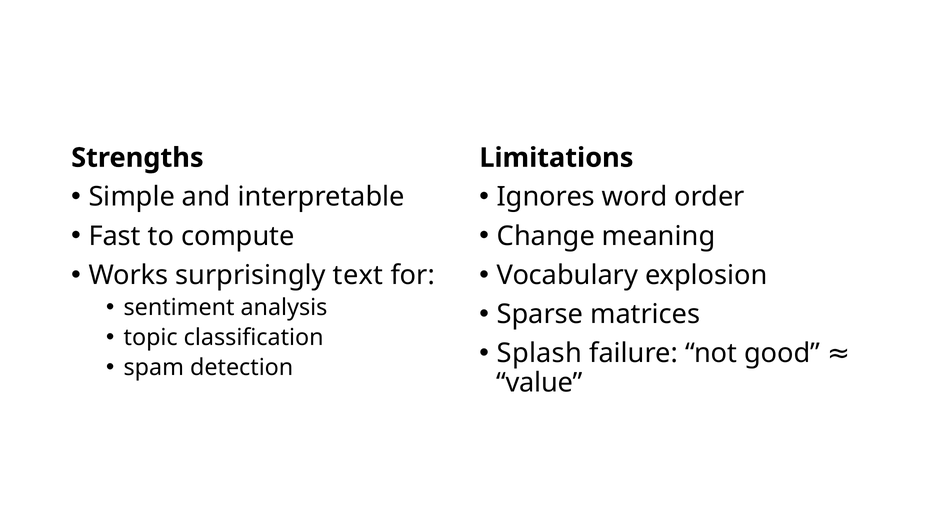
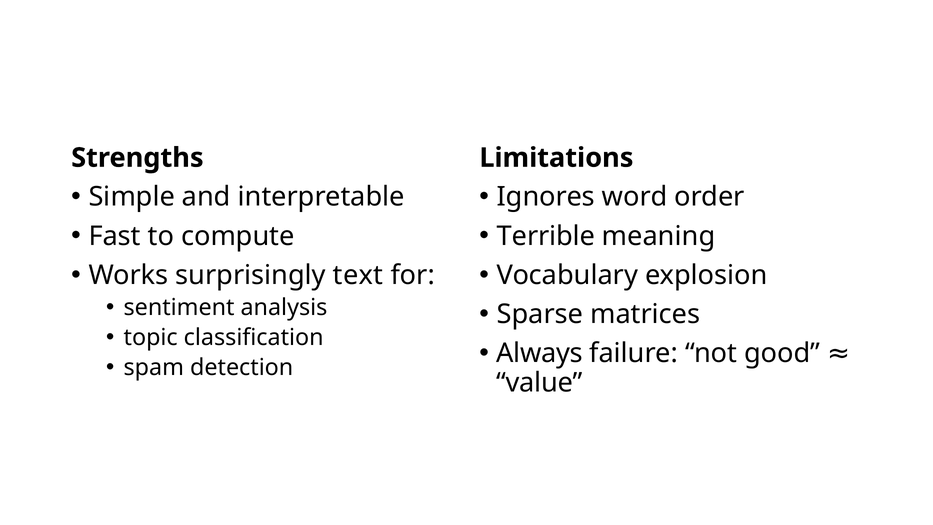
Change: Change -> Terrible
Splash: Splash -> Always
